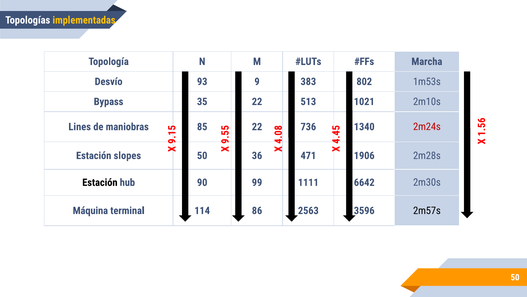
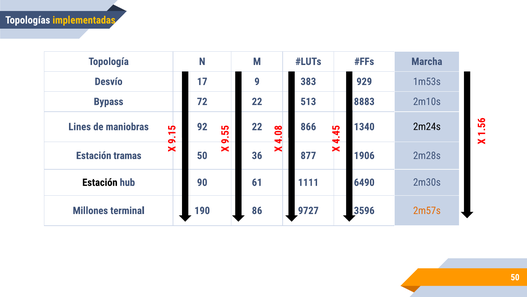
93: 93 -> 17
802: 802 -> 929
35: 35 -> 72
1021: 1021 -> 8883
85: 85 -> 92
736: 736 -> 866
2m24s colour: red -> black
slopes: slopes -> tramas
471: 471 -> 877
99: 99 -> 61
6642: 6642 -> 6490
Máquina: Máquina -> Millones
114: 114 -> 190
2563: 2563 -> 9727
2m57s colour: black -> orange
